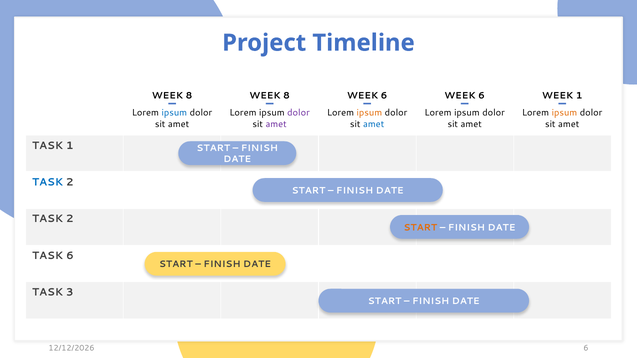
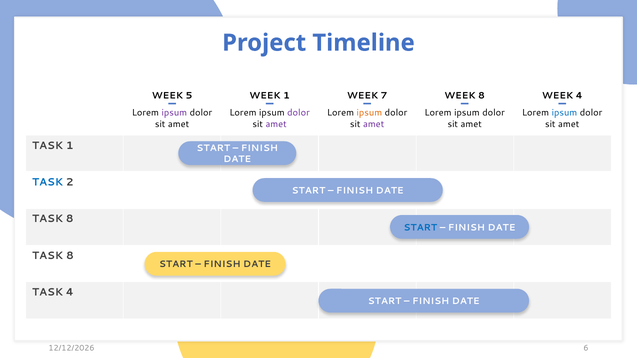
8 at (189, 96): 8 -> 5
8 at (287, 96): 8 -> 1
6 at (384, 96): 6 -> 7
6 at (482, 96): 6 -> 8
WEEK 1: 1 -> 4
ipsum at (174, 113) colour: blue -> purple
ipsum at (564, 113) colour: orange -> blue
amet at (374, 124) colour: blue -> purple
2 at (70, 219): 2 -> 8
START at (420, 228) colour: orange -> blue
6 at (70, 256): 6 -> 8
TASK 3: 3 -> 4
